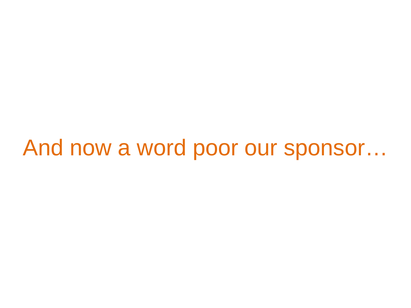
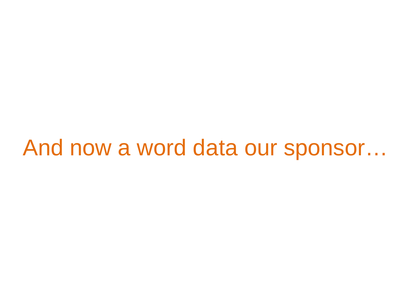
poor: poor -> data
